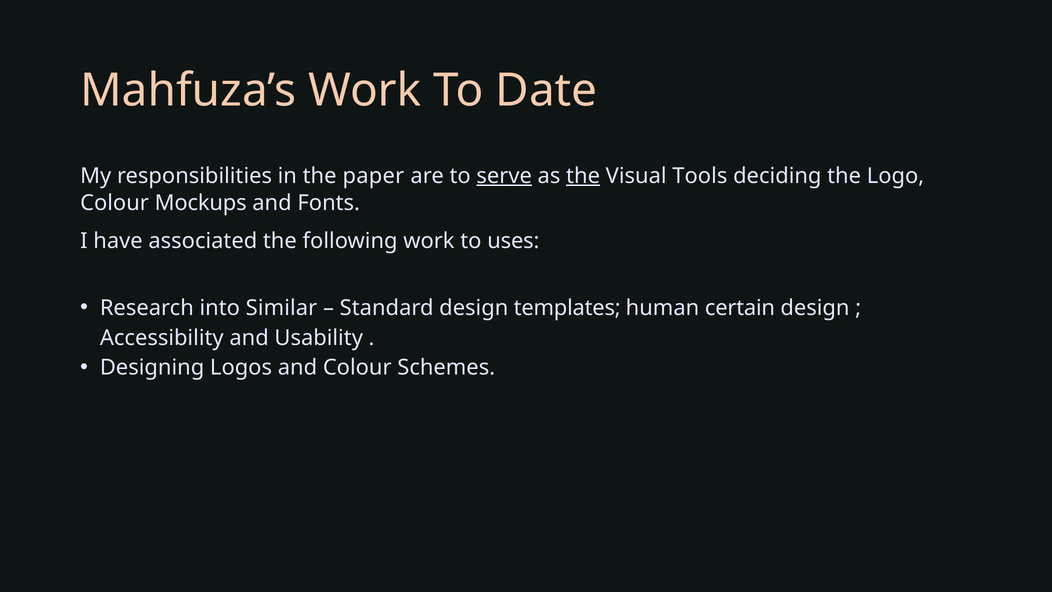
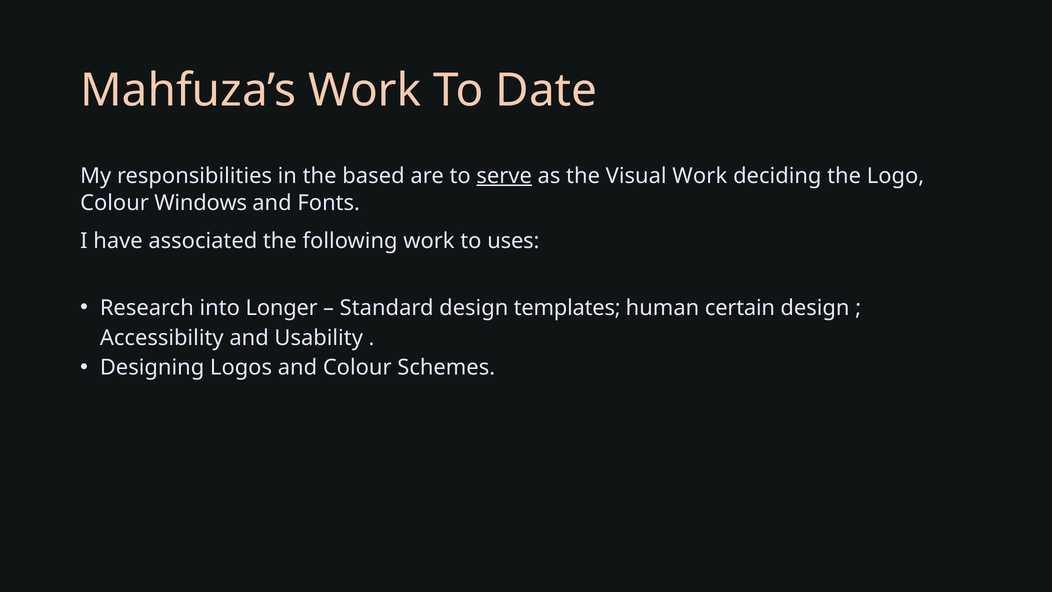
paper: paper -> based
the at (583, 176) underline: present -> none
Visual Tools: Tools -> Work
Mockups: Mockups -> Windows
Similar: Similar -> Longer
